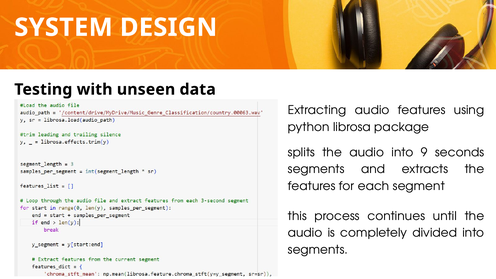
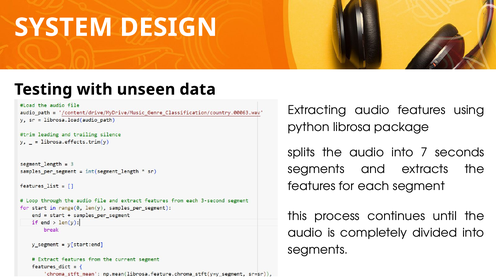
9: 9 -> 7
